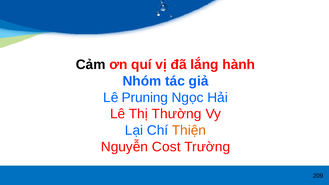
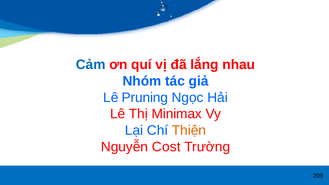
Cảm colour: black -> blue
hành: hành -> nhau
Thường: Thường -> Minimax
